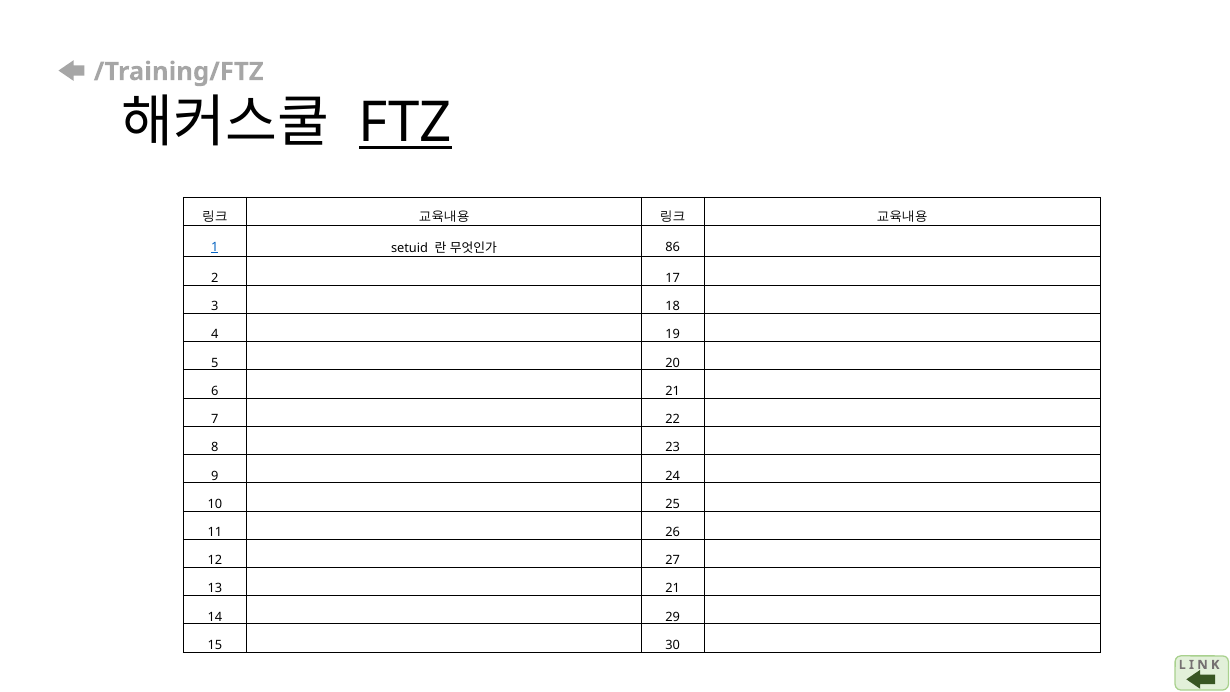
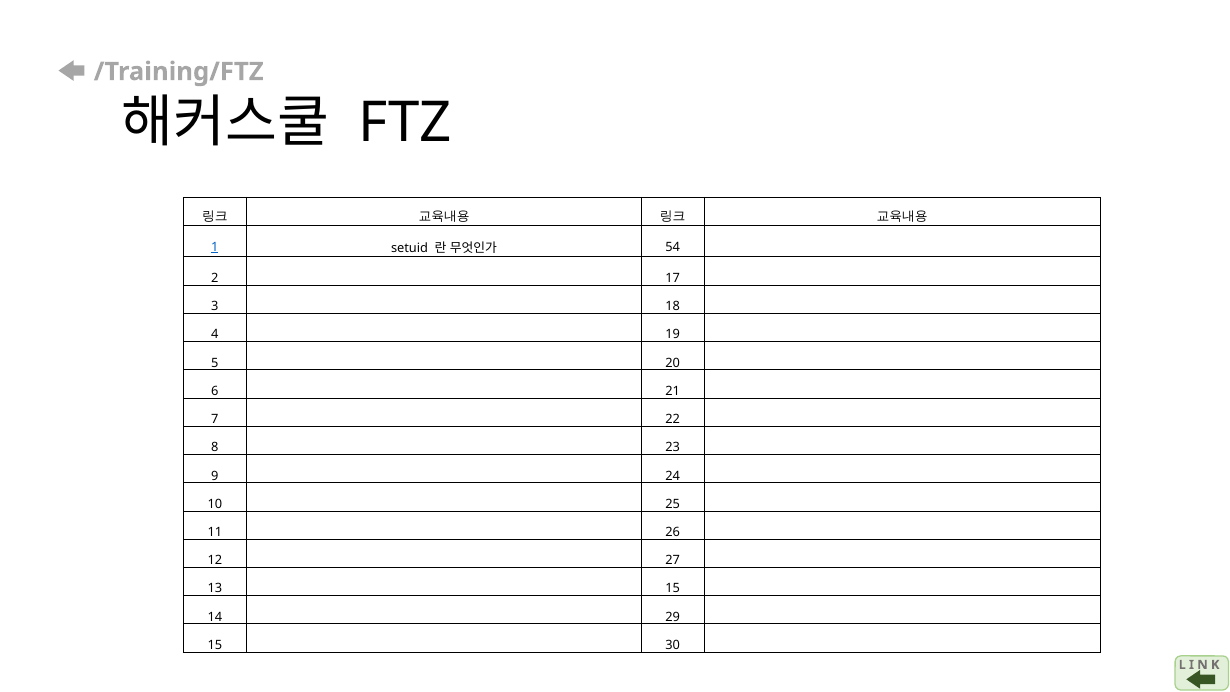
FTZ underline: present -> none
86: 86 -> 54
13 21: 21 -> 15
